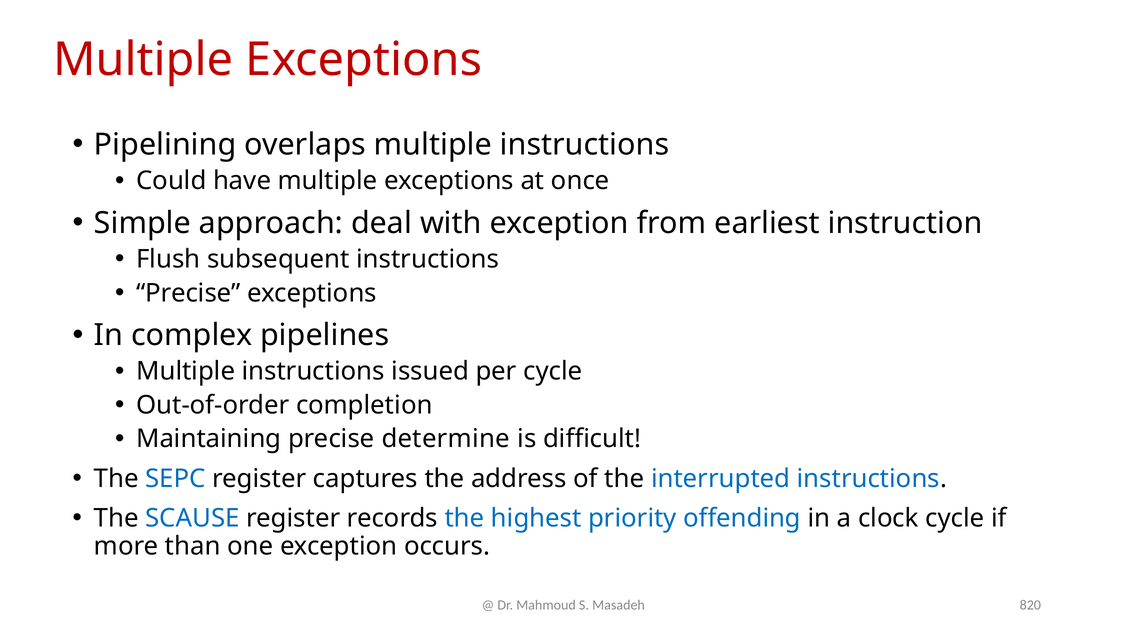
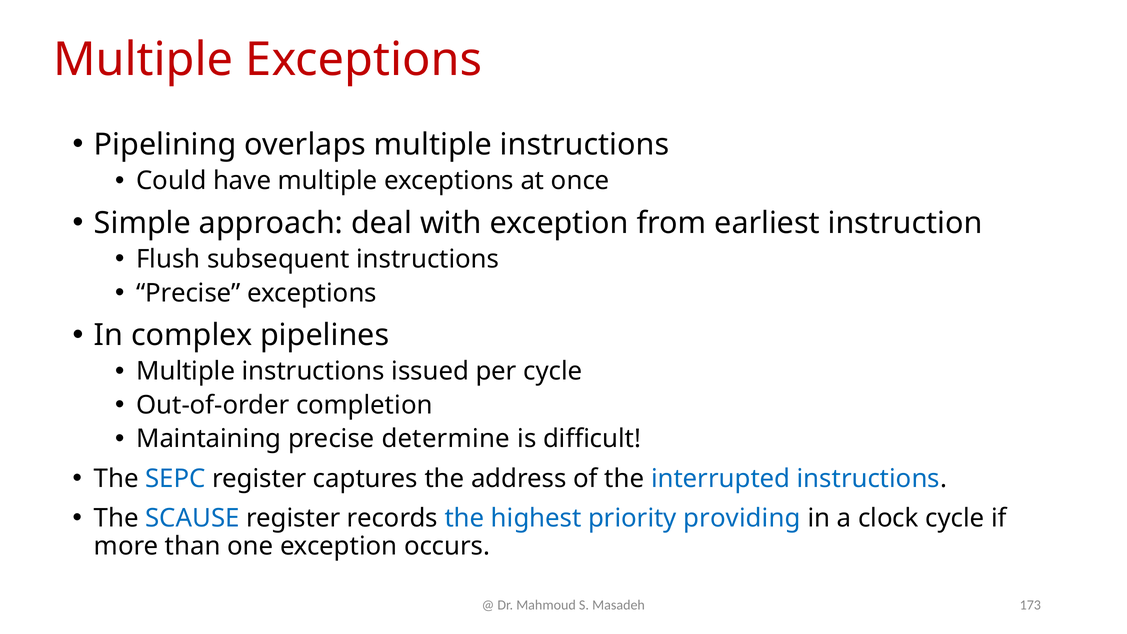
offending: offending -> providing
820: 820 -> 173
